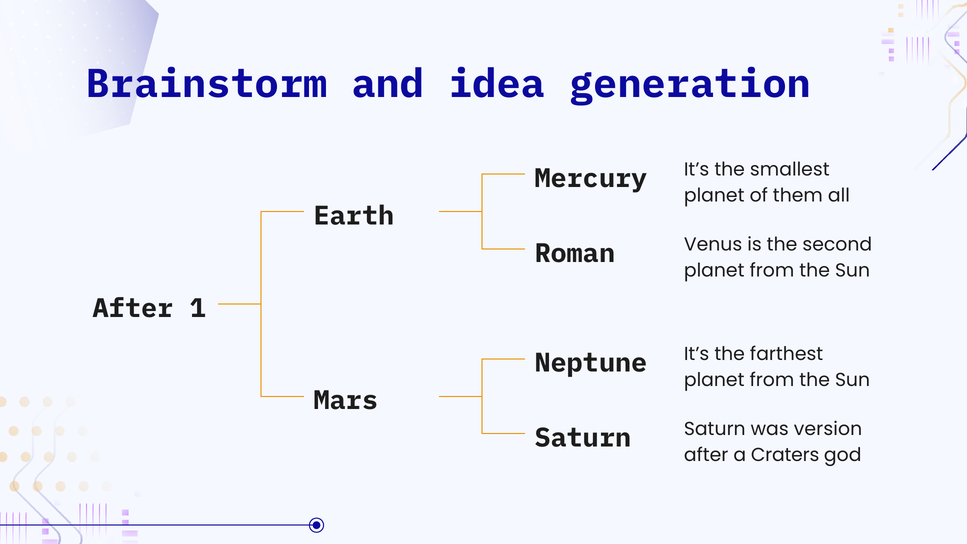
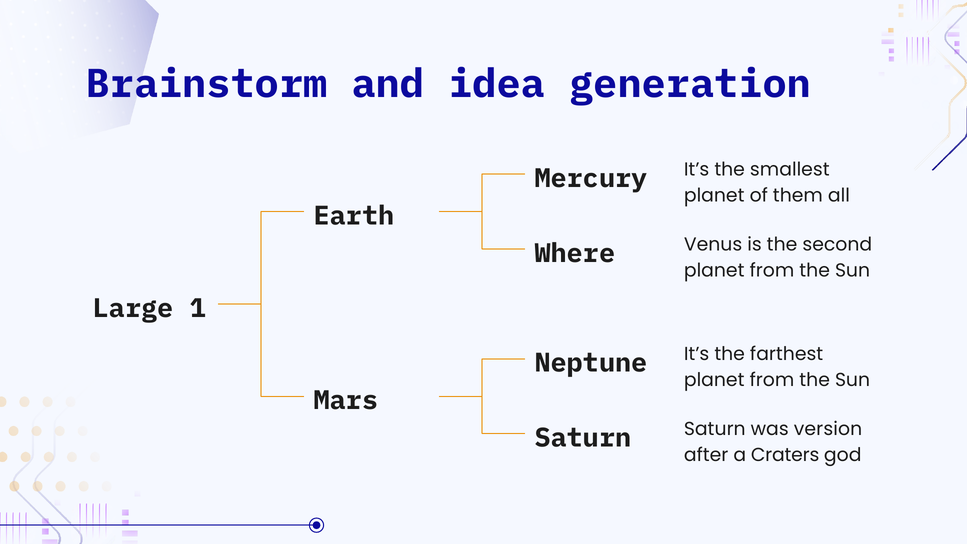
Roman: Roman -> Where
After at (133, 308): After -> Large
